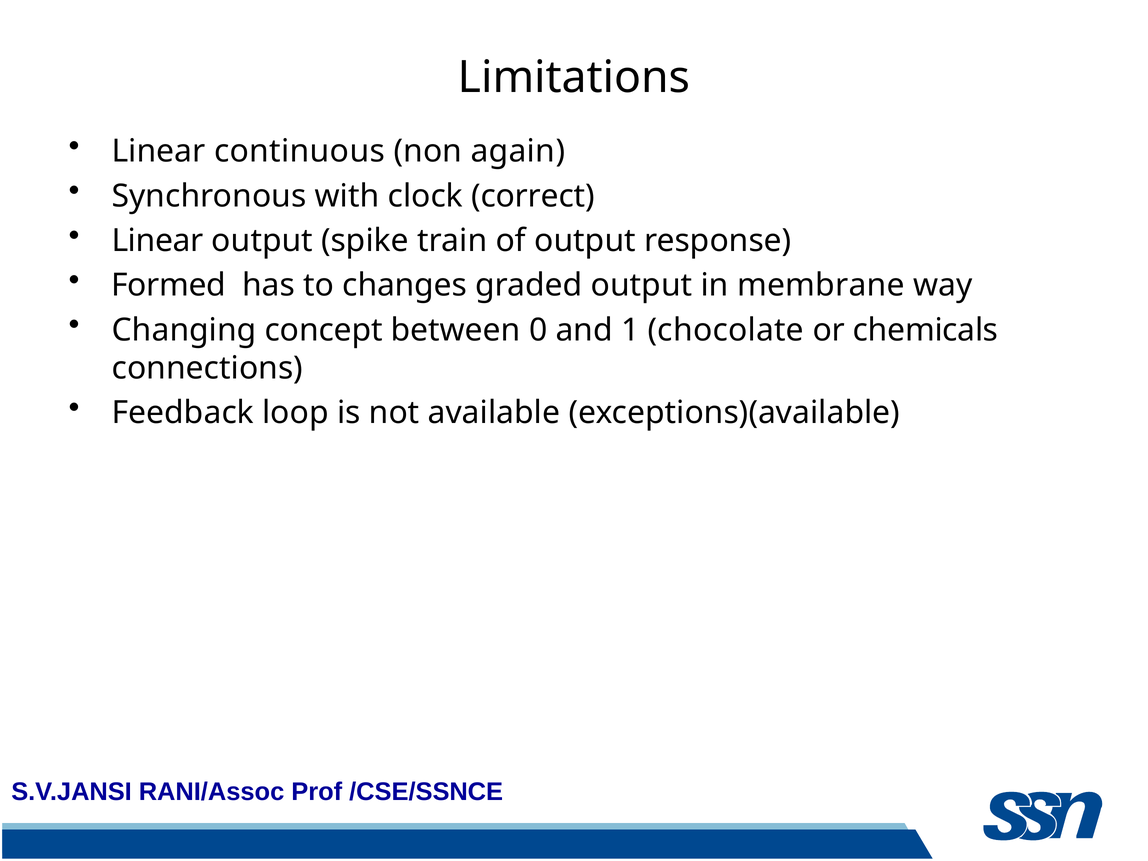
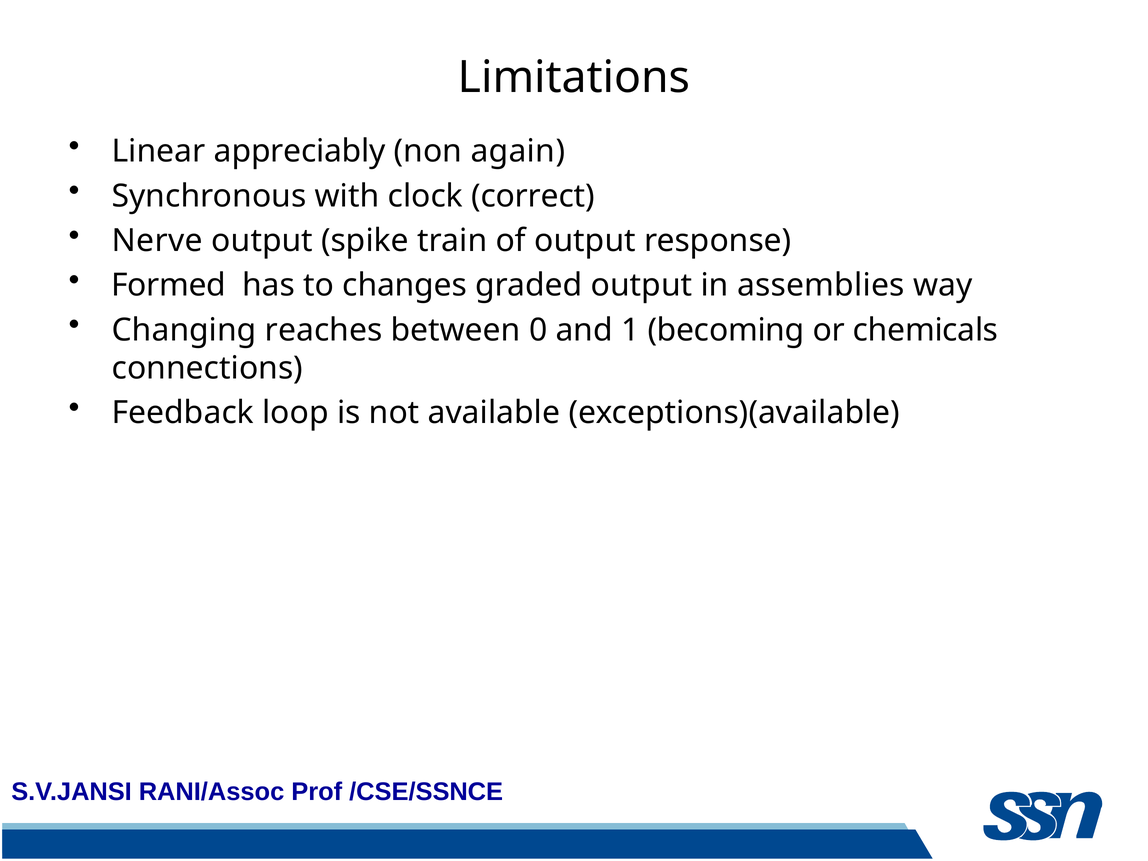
continuous: continuous -> appreciably
Linear at (158, 241): Linear -> Nerve
membrane: membrane -> assemblies
concept: concept -> reaches
chocolate: chocolate -> becoming
